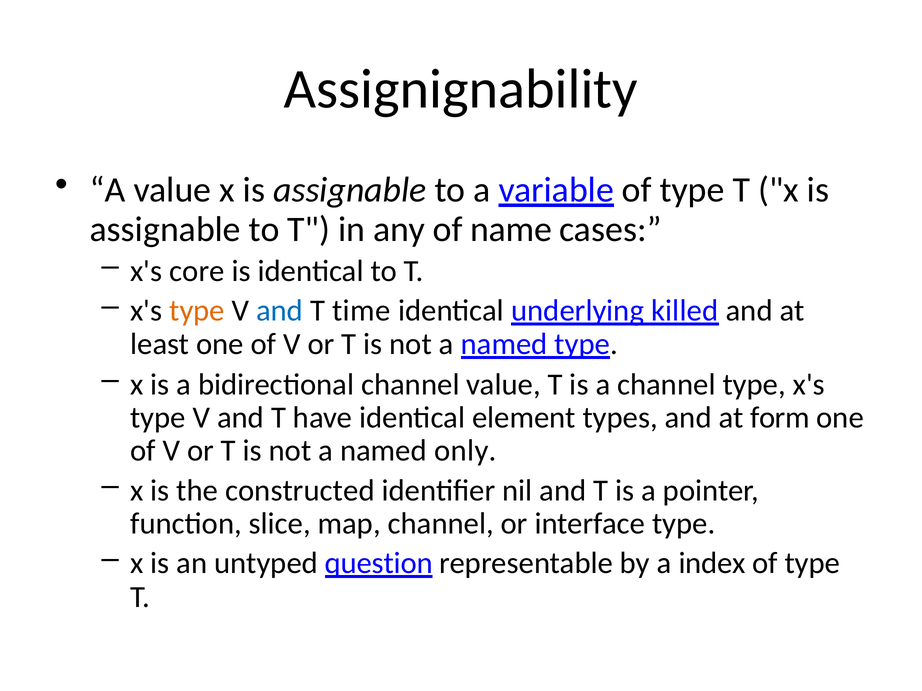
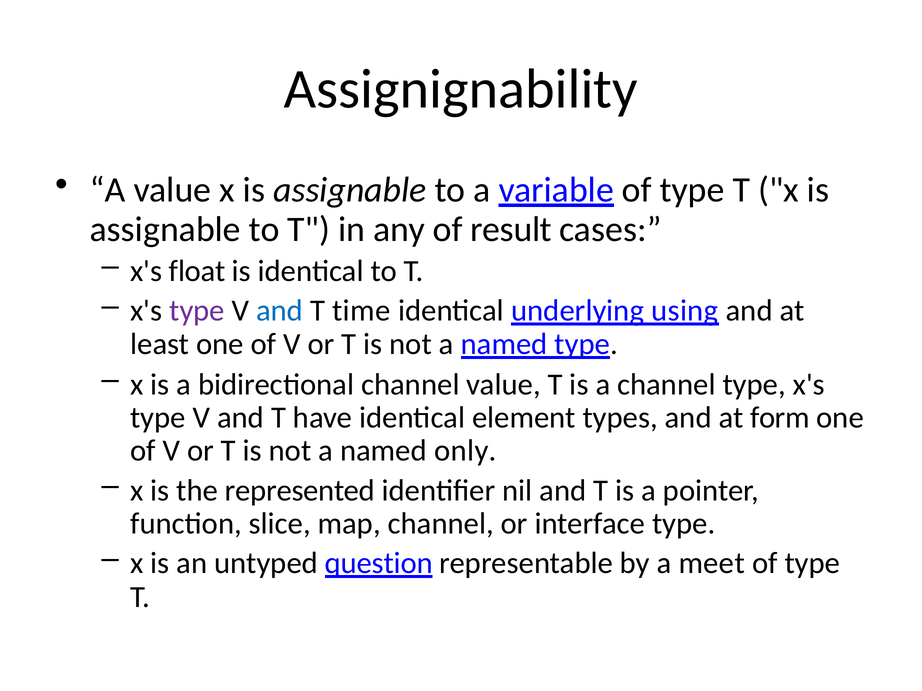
name: name -> result
core: core -> float
type at (197, 311) colour: orange -> purple
killed: killed -> using
constructed: constructed -> represented
index: index -> meet
